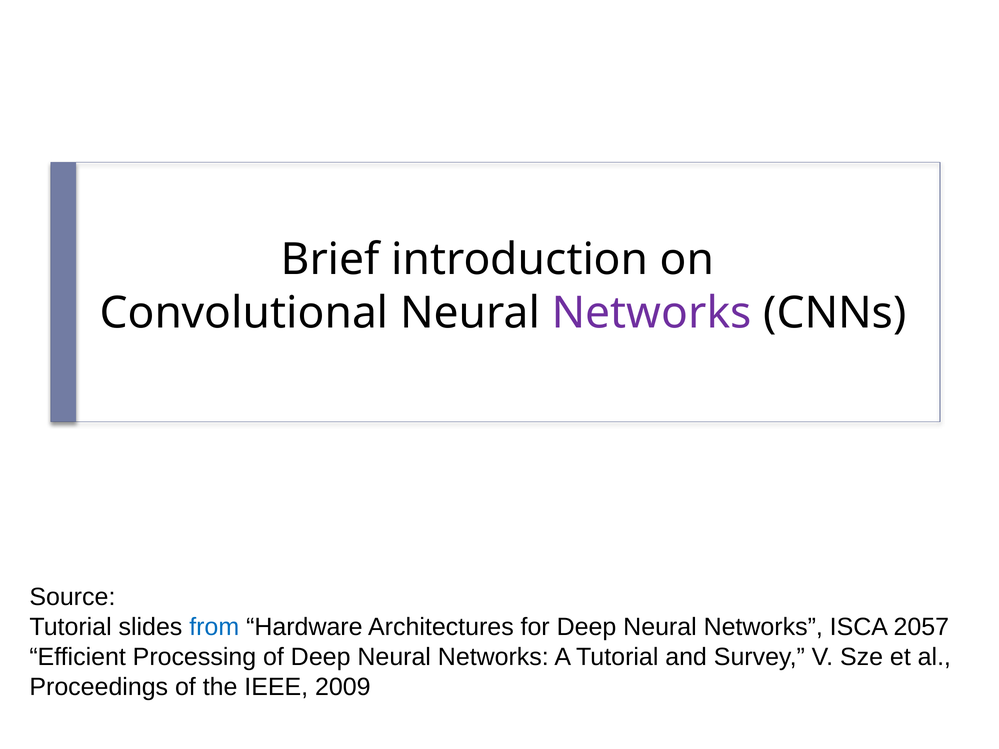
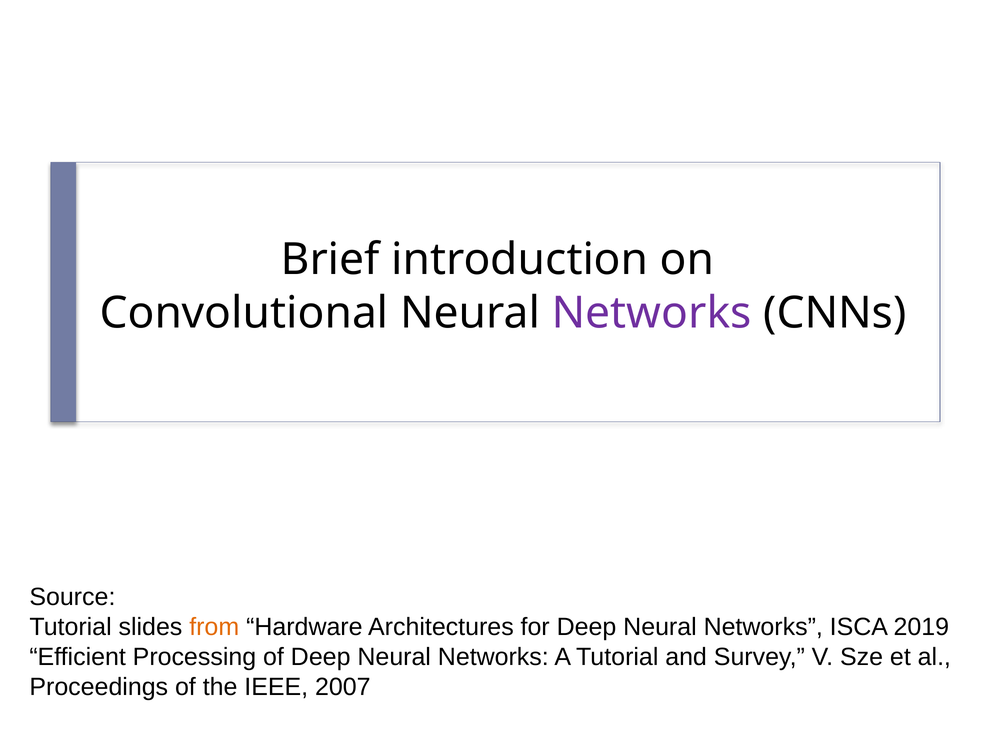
from colour: blue -> orange
2057: 2057 -> 2019
2009: 2009 -> 2007
